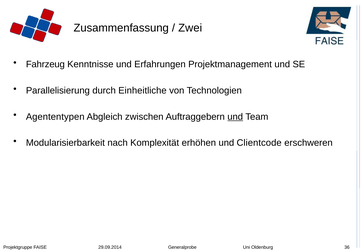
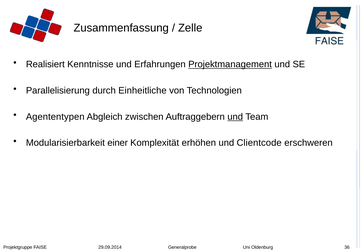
Zwei: Zwei -> Zelle
Fahrzeug: Fahrzeug -> Realisiert
Projektmanagement underline: none -> present
nach: nach -> einer
